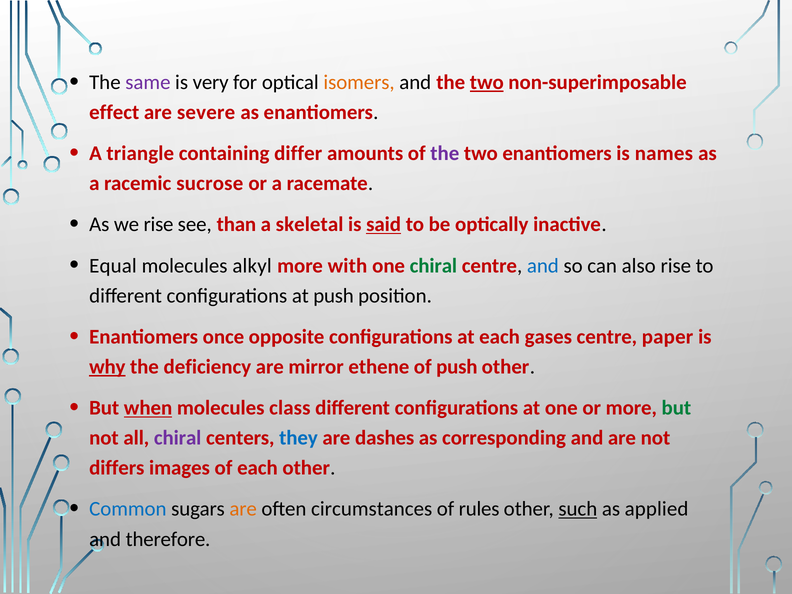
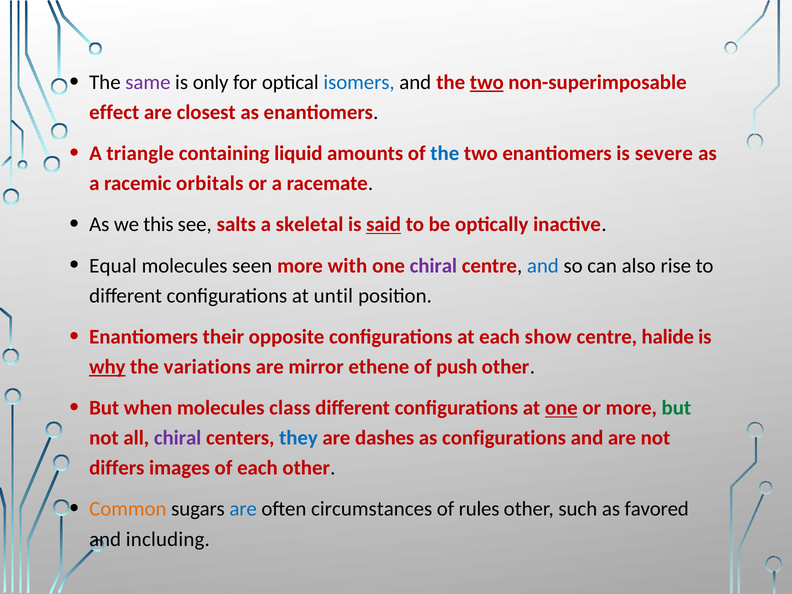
very: very -> only
isomers colour: orange -> blue
severe: severe -> closest
differ: differ -> liquid
the at (445, 153) colour: purple -> blue
names: names -> severe
sucrose: sucrose -> orbitals
we rise: rise -> this
than: than -> salts
alkyl: alkyl -> seen
chiral at (433, 266) colour: green -> purple
at push: push -> until
once: once -> their
gases: gases -> show
paper: paper -> halide
deficiency: deficiency -> variations
when underline: present -> none
one at (561, 408) underline: none -> present
as corresponding: corresponding -> configurations
Common colour: blue -> orange
are at (243, 509) colour: orange -> blue
such underline: present -> none
applied: applied -> favored
therefore: therefore -> including
